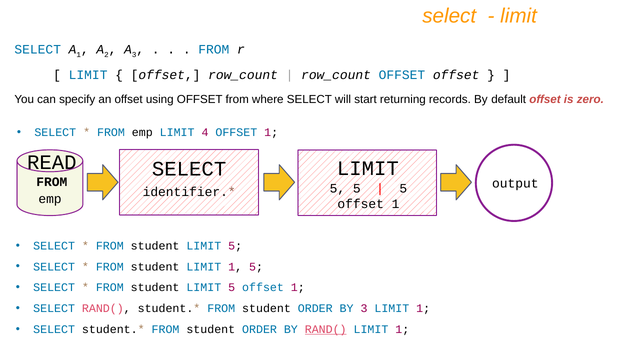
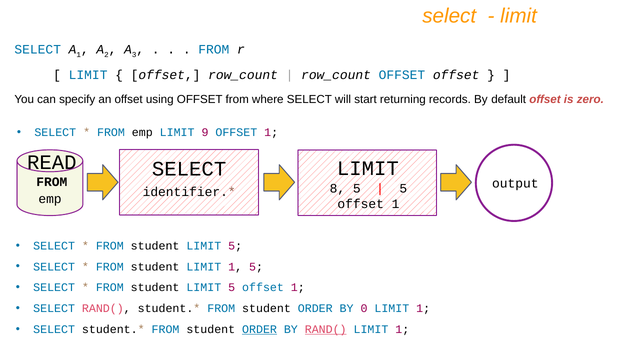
4: 4 -> 9
5 at (337, 189): 5 -> 8
BY 3: 3 -> 0
ORDER at (260, 330) underline: none -> present
